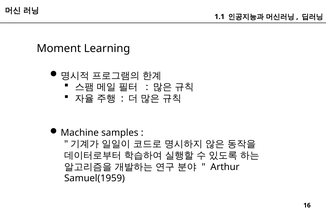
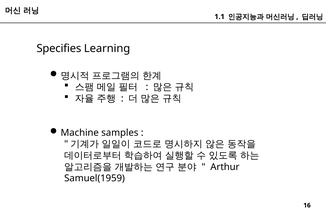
Moment: Moment -> Specifies
